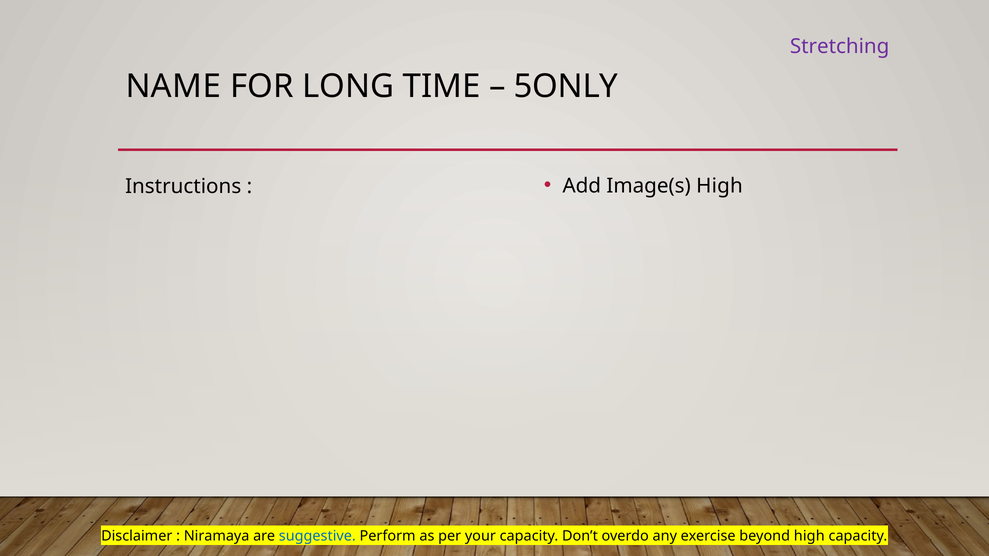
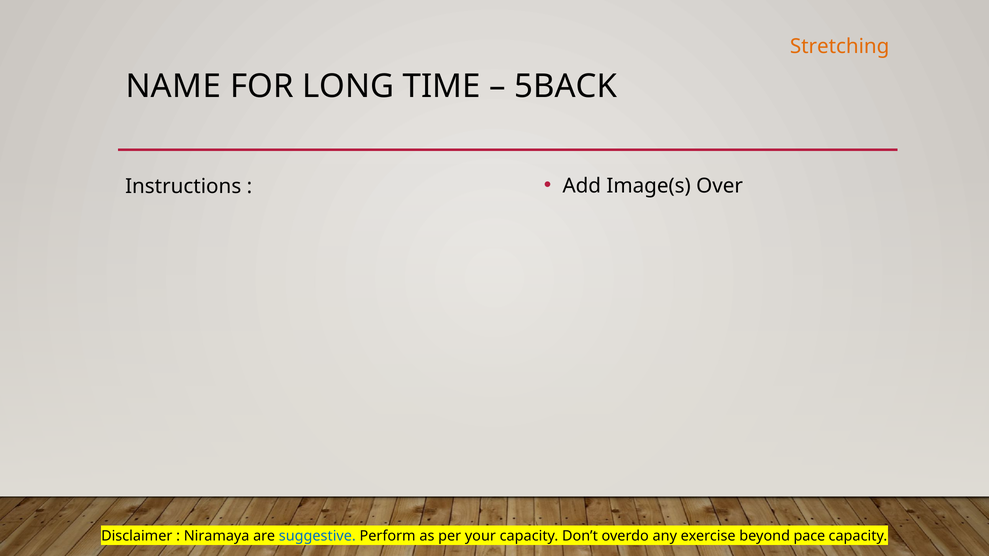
Stretching colour: purple -> orange
5ONLY: 5ONLY -> 5BACK
Image(s High: High -> Over
beyond high: high -> pace
